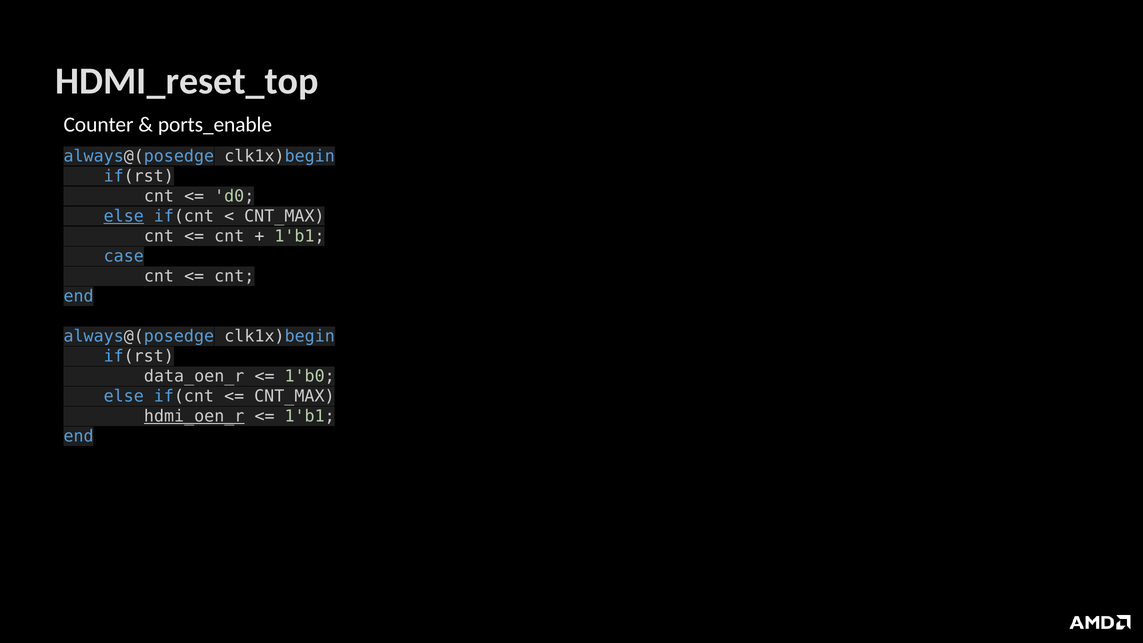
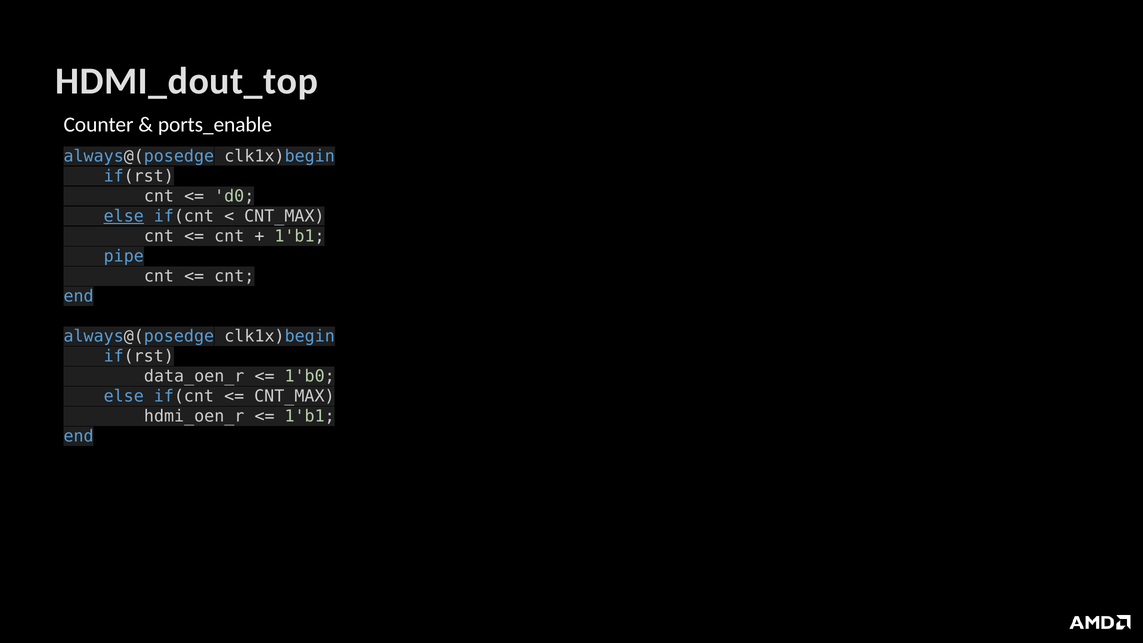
HDMI_reset_top: HDMI_reset_top -> HDMI_dout_top
case: case -> pipe
hdmi_oen_r underline: present -> none
